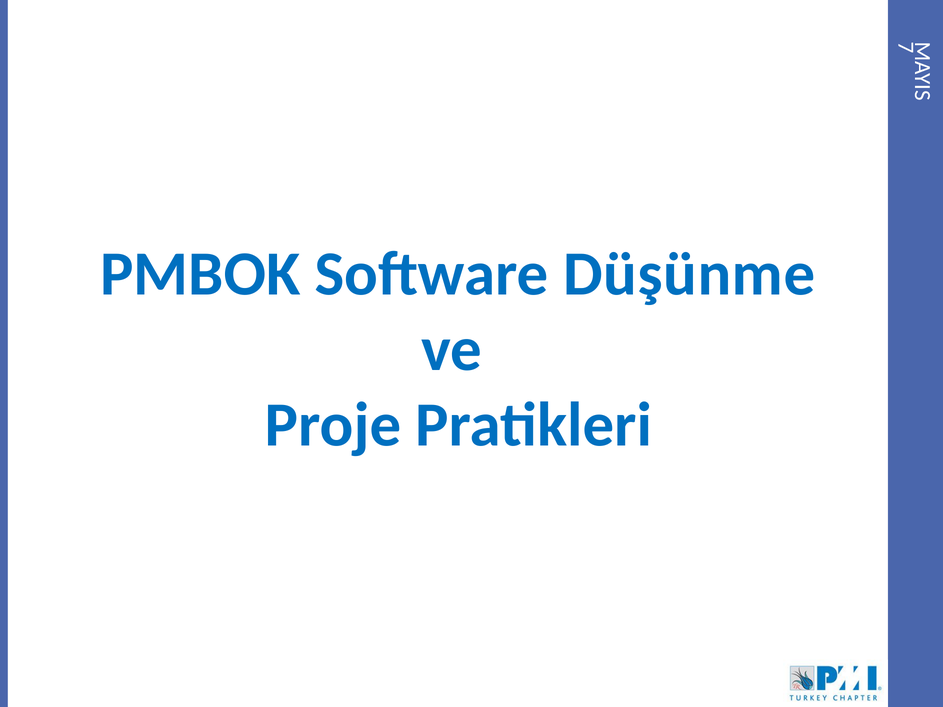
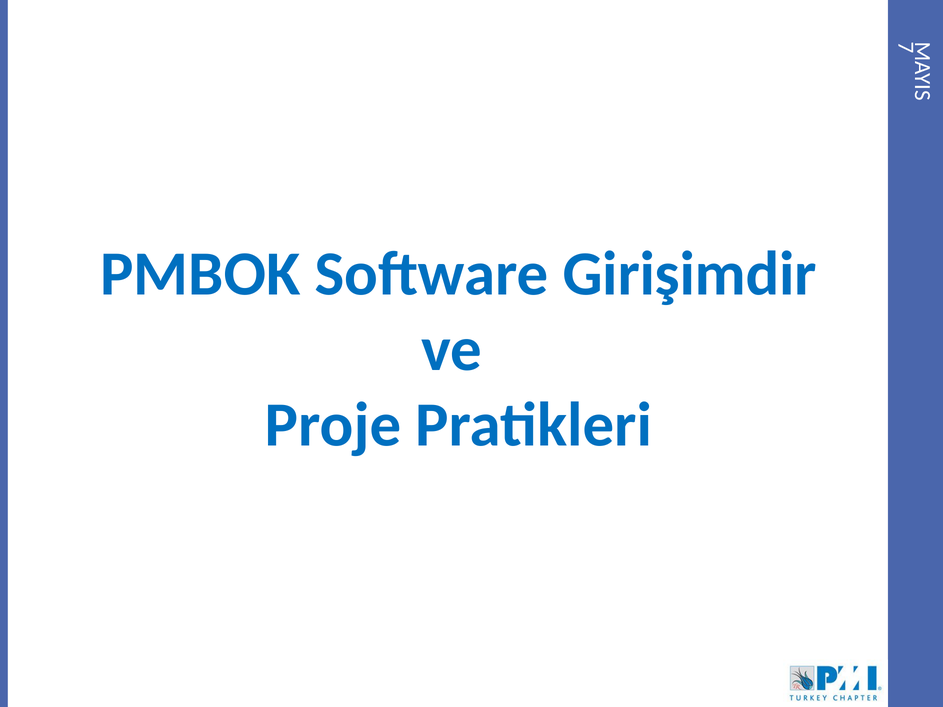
Düşünme: Düşünme -> Girişimdir
